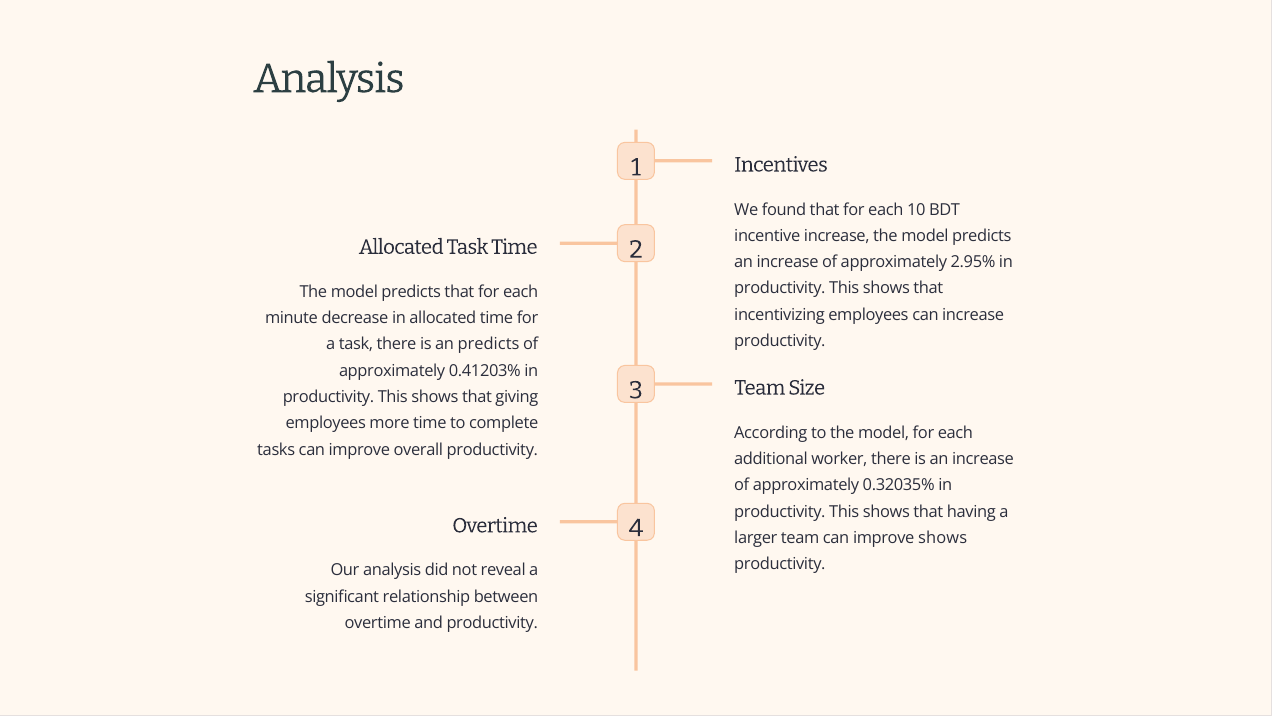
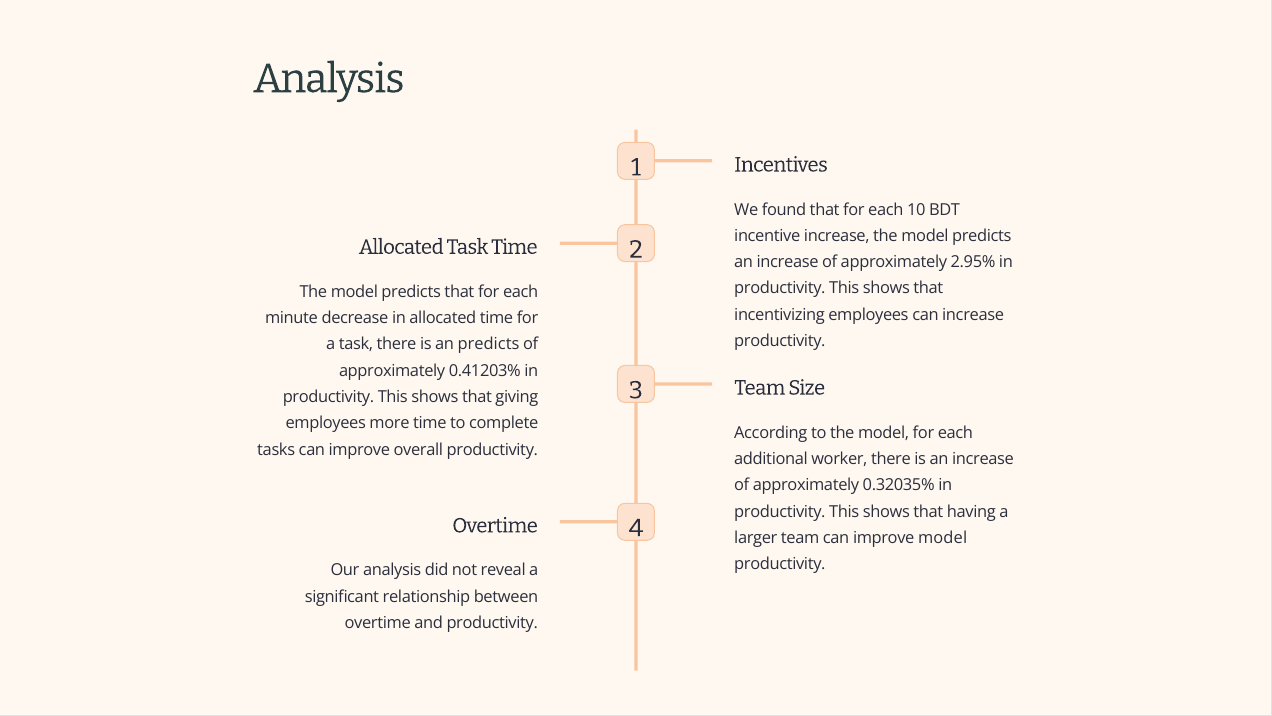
improve shows: shows -> model
